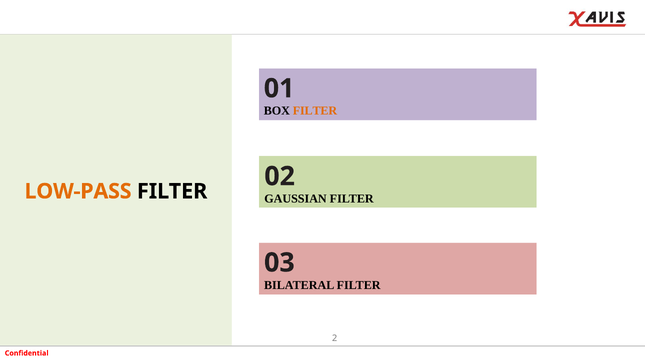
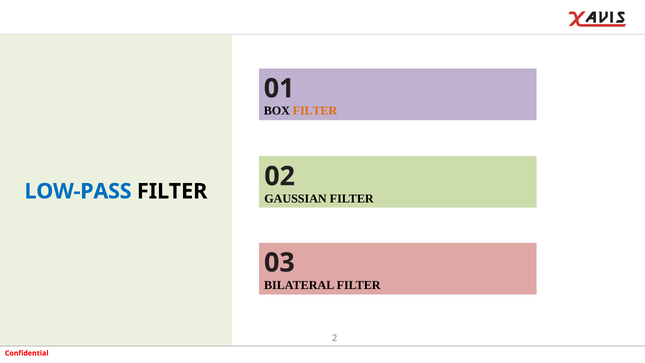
LOW-PASS colour: orange -> blue
